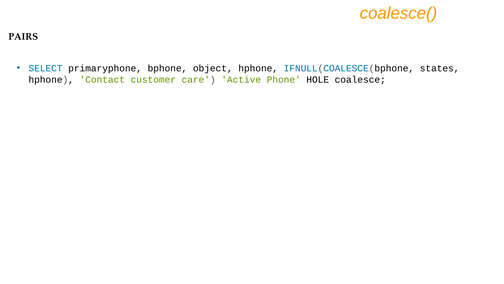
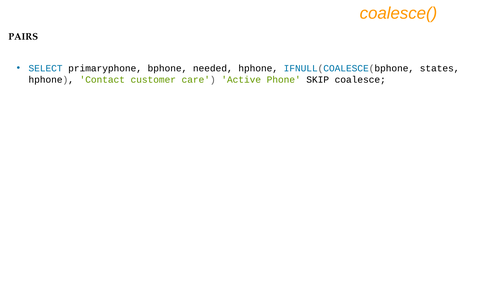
object: object -> needed
HOLE: HOLE -> SKIP
